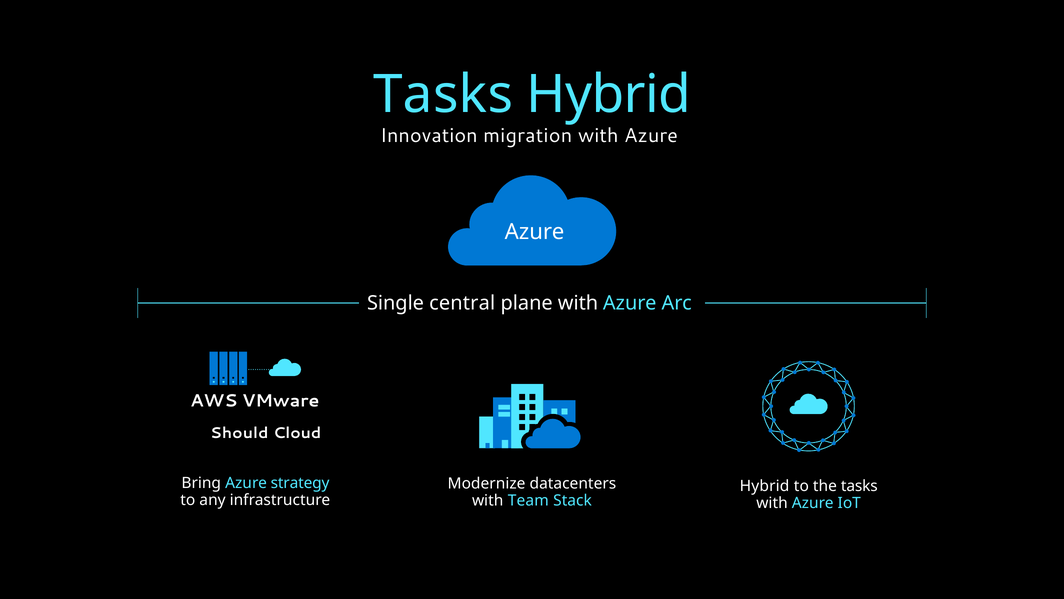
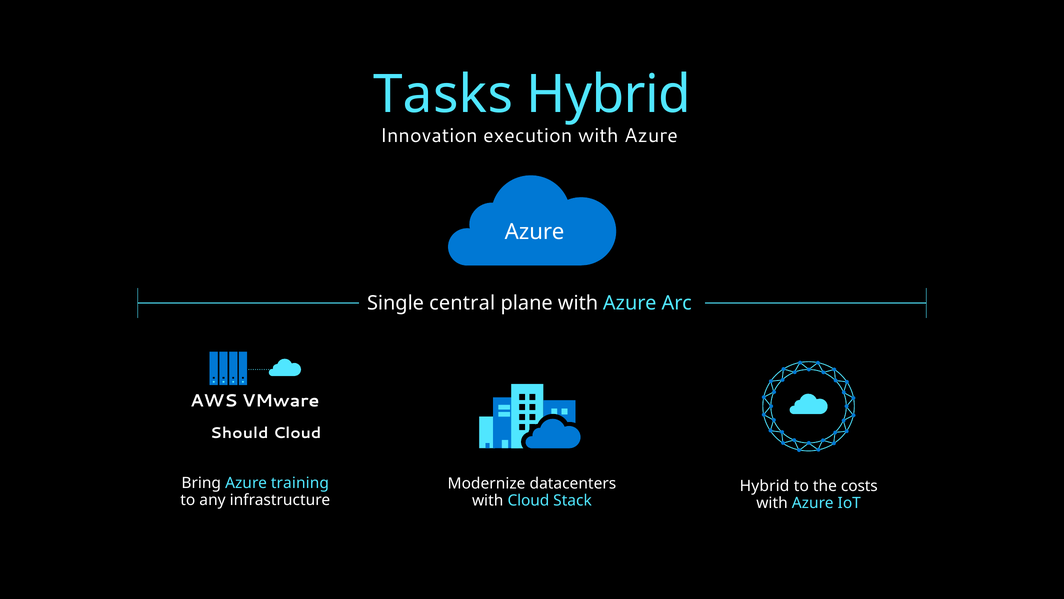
migration: migration -> execution
strategy: strategy -> training
the tasks: tasks -> costs
with Team: Team -> Cloud
